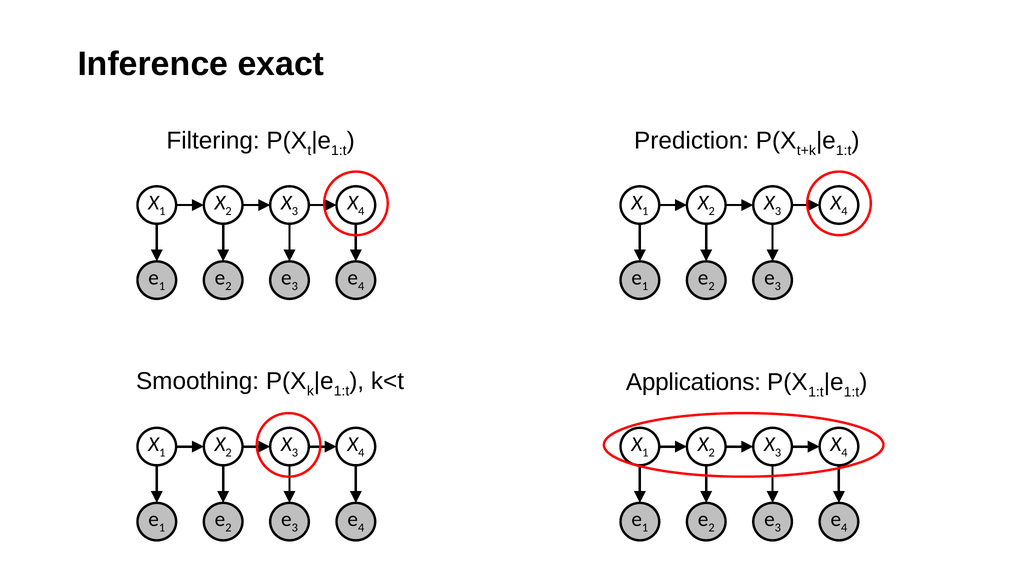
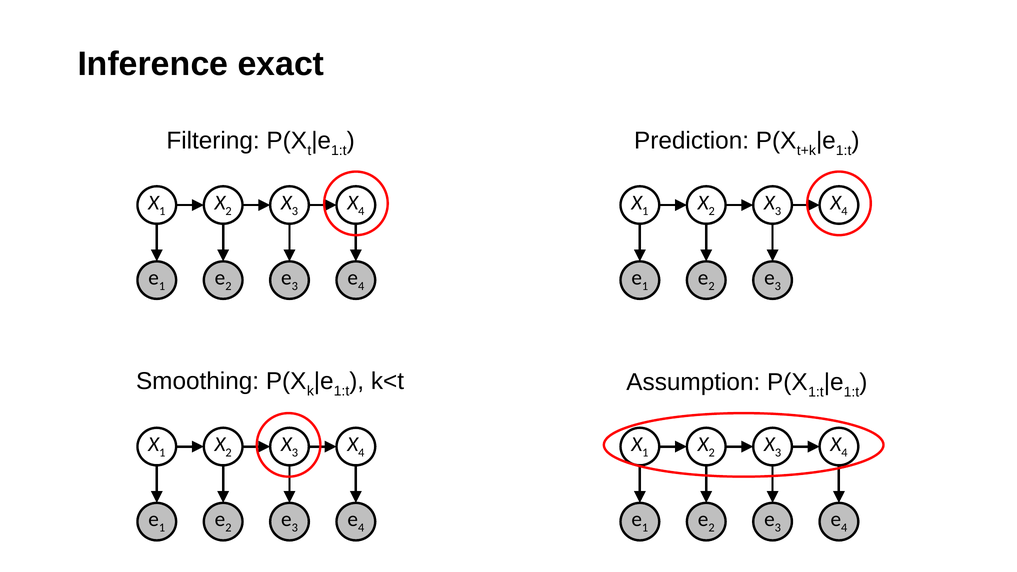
Applications: Applications -> Assumption
